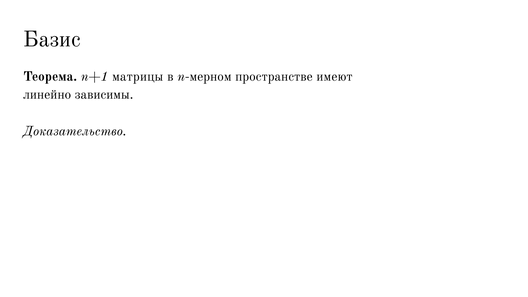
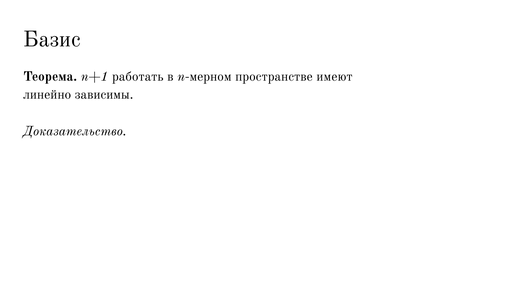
матрицы: матрицы -> работать
